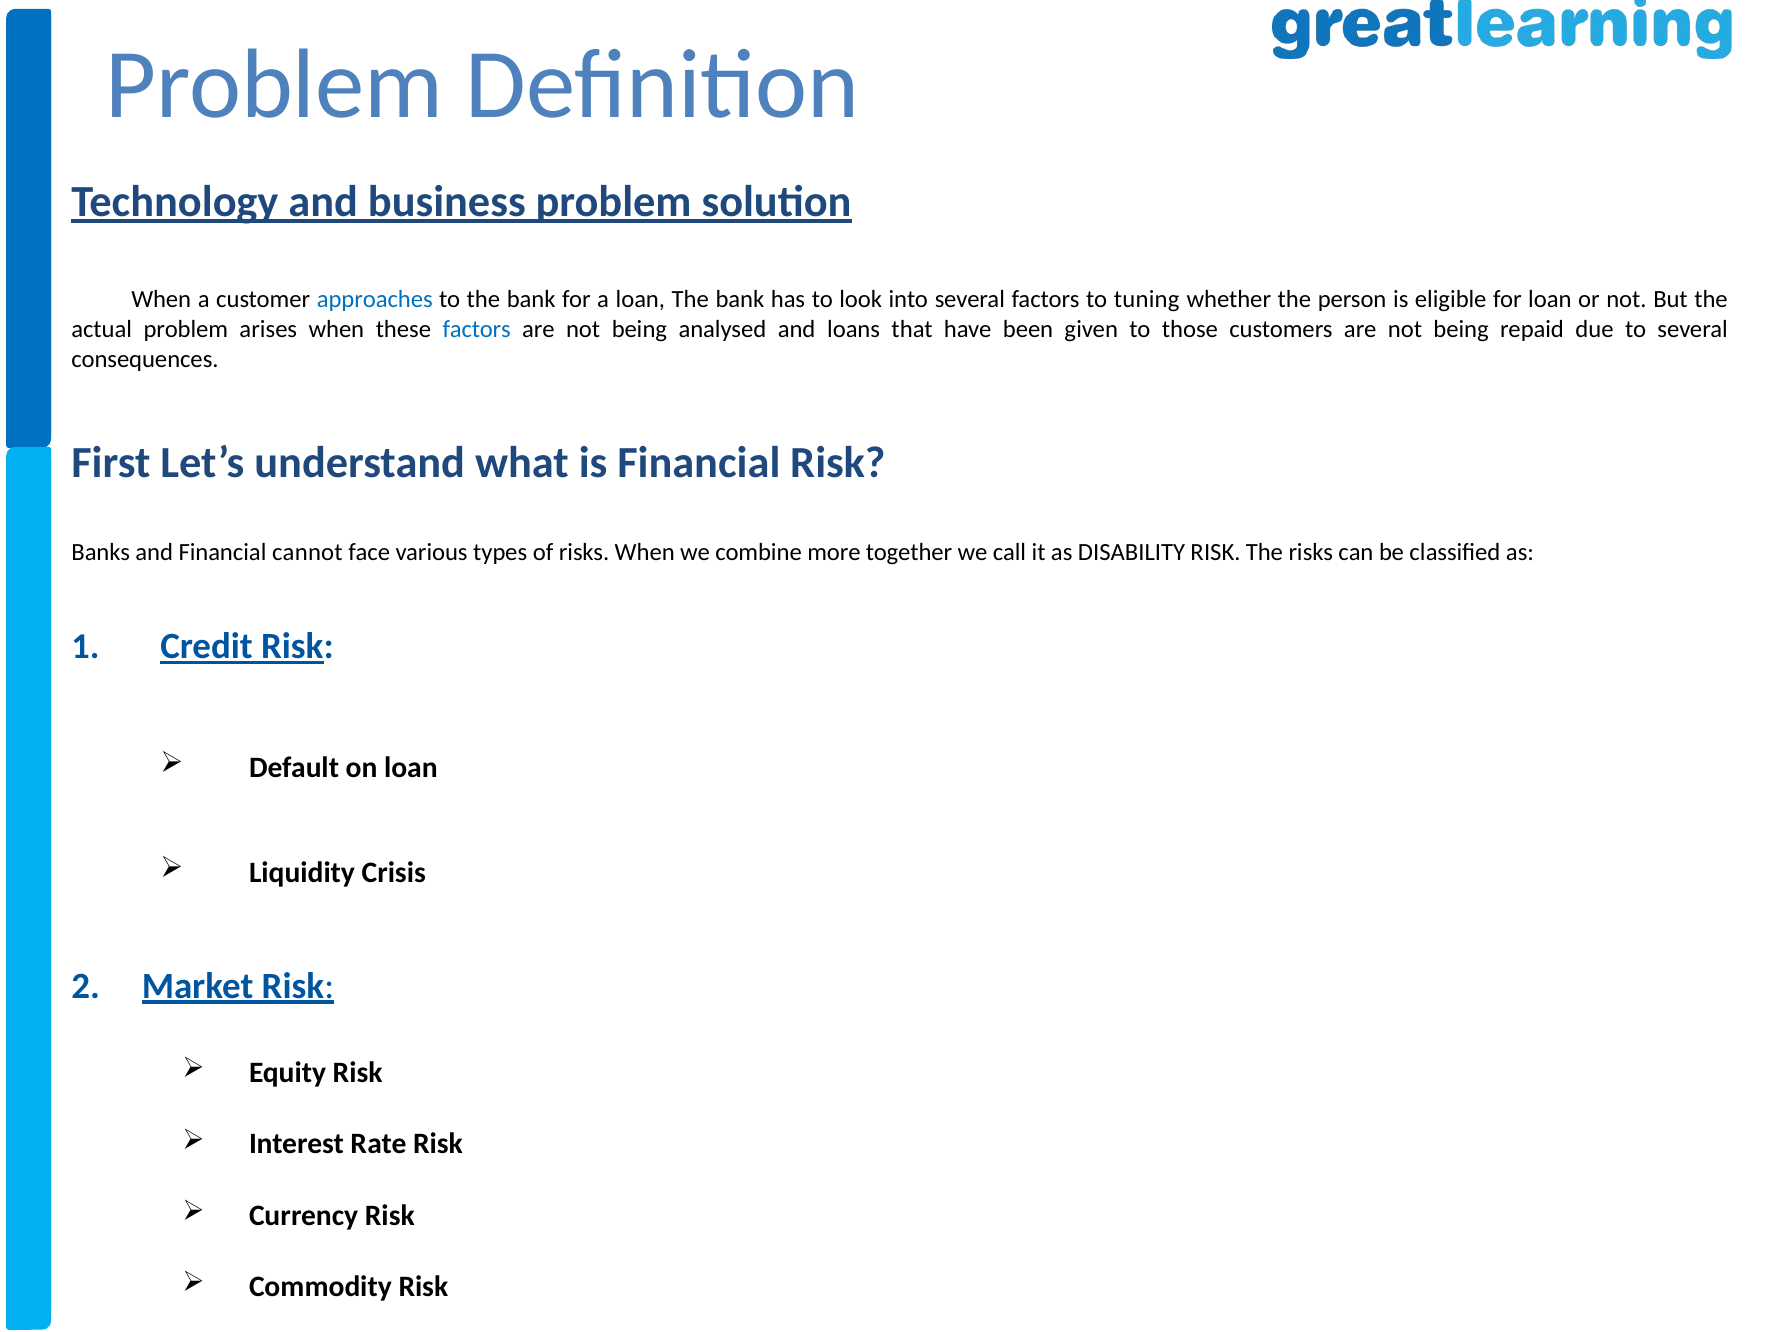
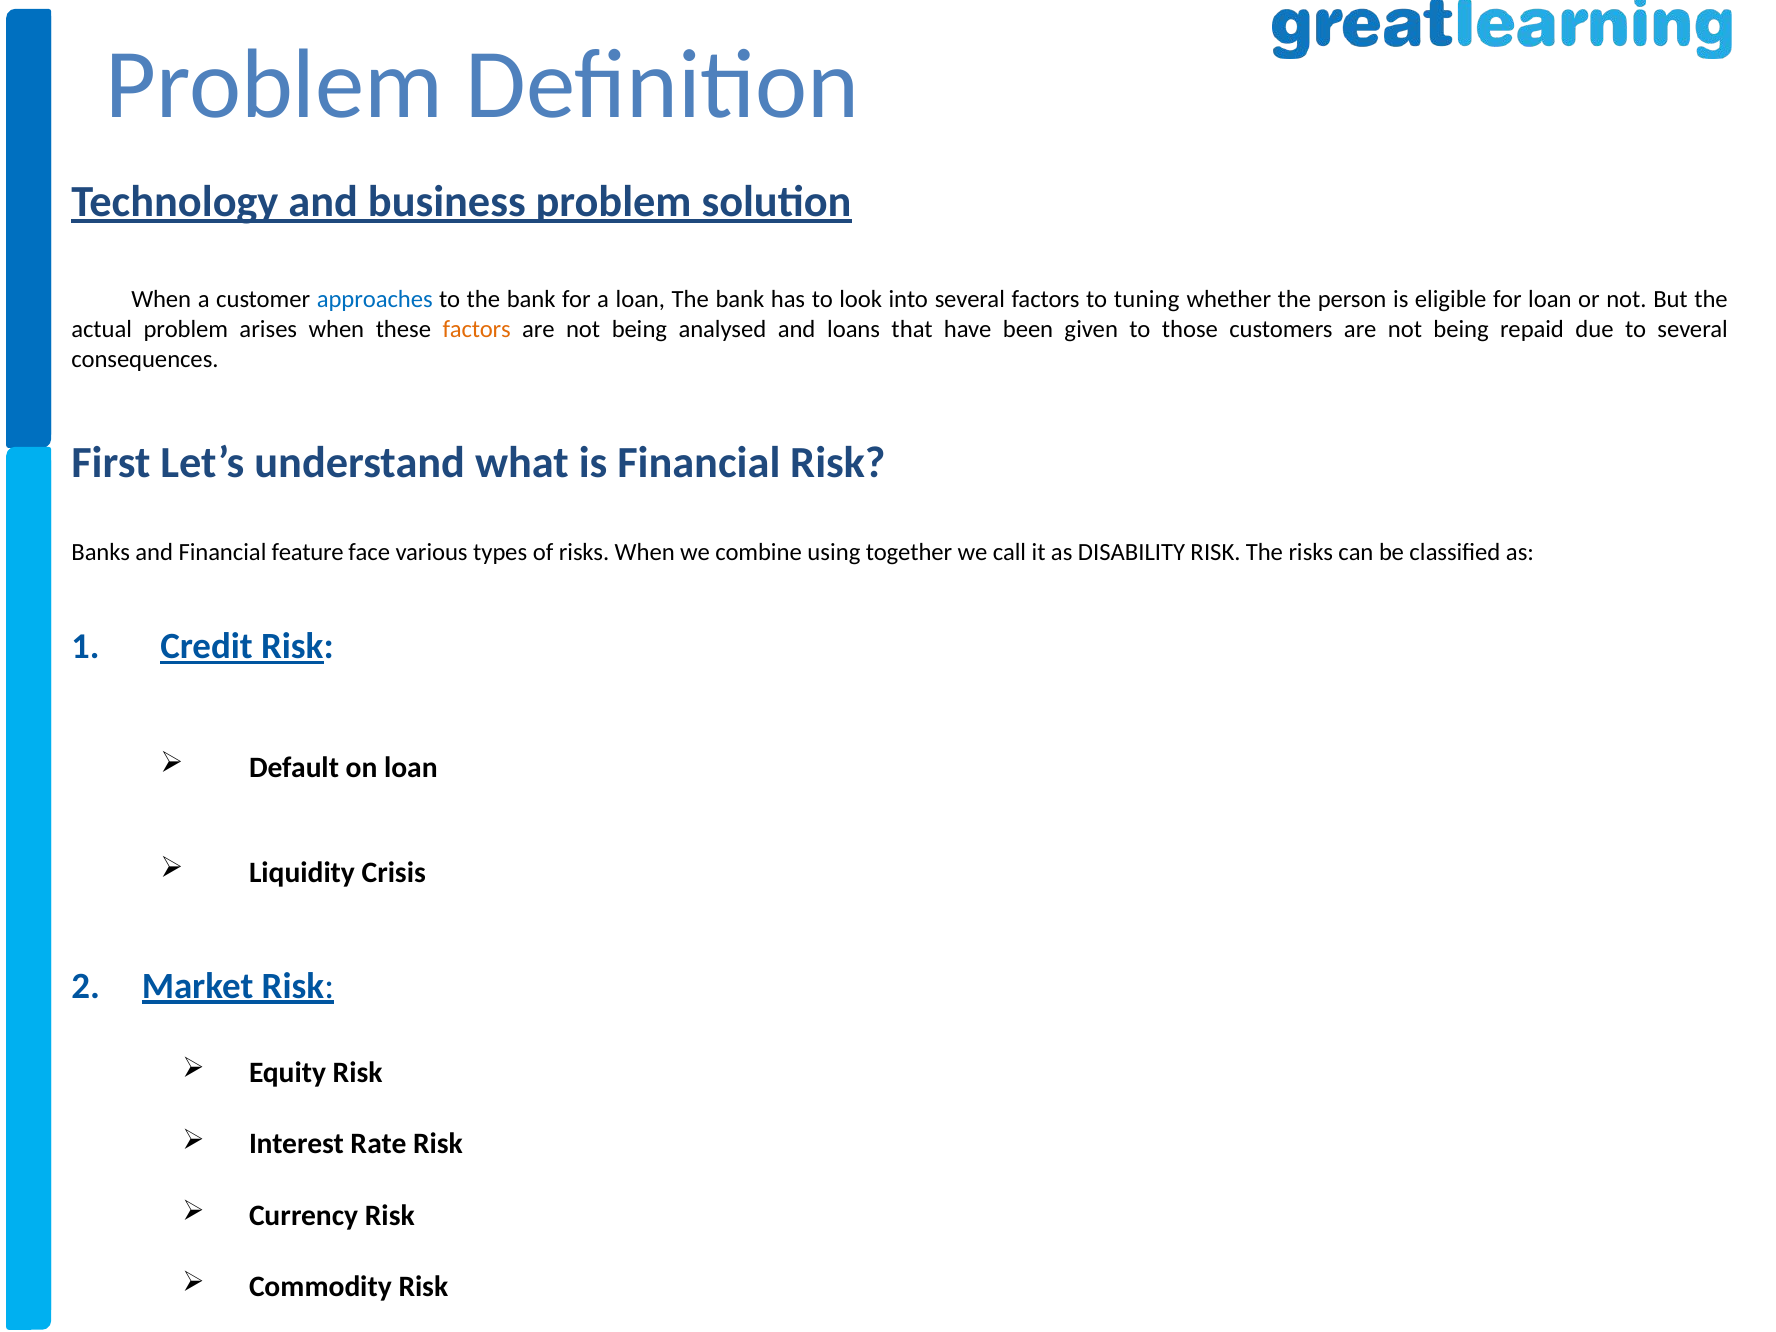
factors at (477, 329) colour: blue -> orange
cannot: cannot -> feature
more: more -> using
